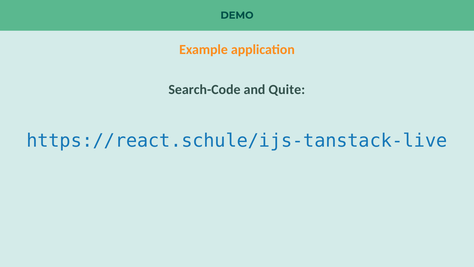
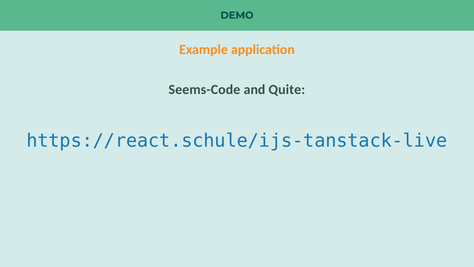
Search-Code: Search-Code -> Seems-Code
